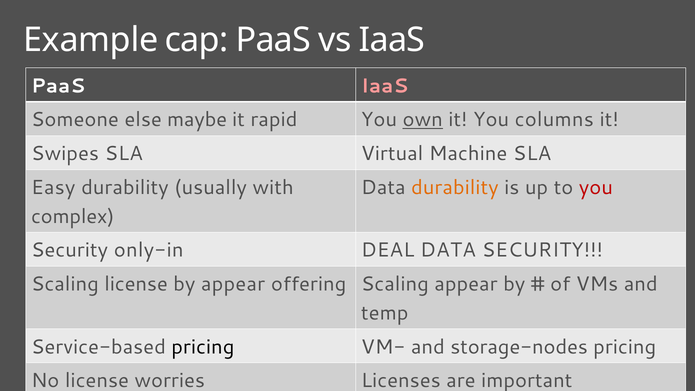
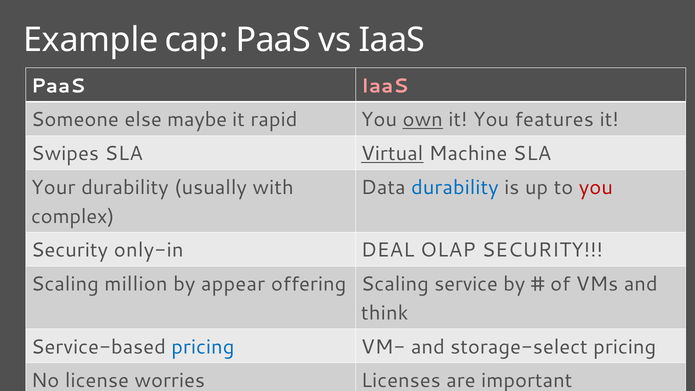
You columns: columns -> features
Virtual underline: none -> present
Easy: Easy -> Your
durability at (455, 188) colour: orange -> blue
DEAL DATA: DATA -> OLAP
Scaling license: license -> million
Scaling appear: appear -> service
temp: temp -> think
pricing at (203, 347) colour: black -> blue
storage-nodes: storage-nodes -> storage-select
